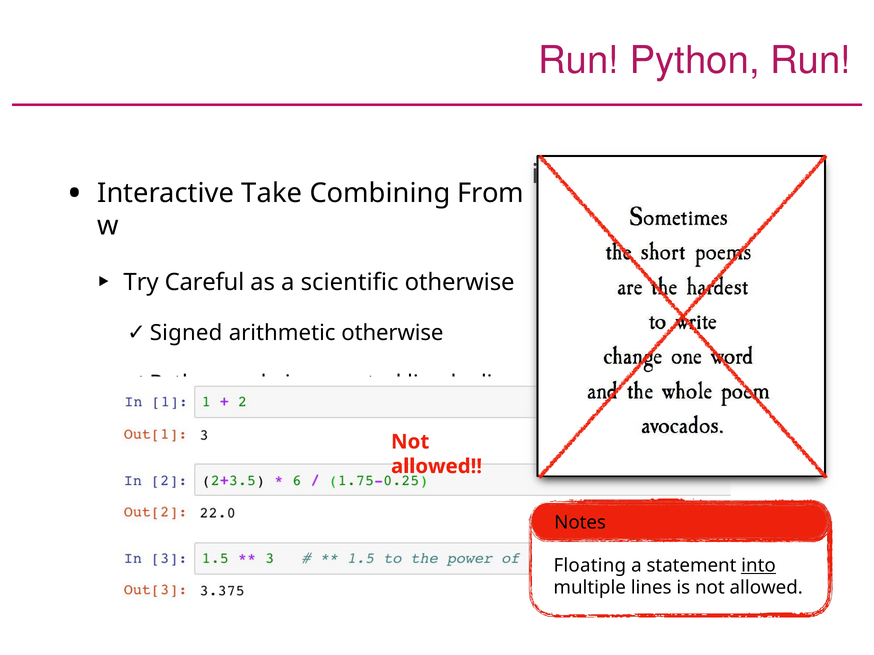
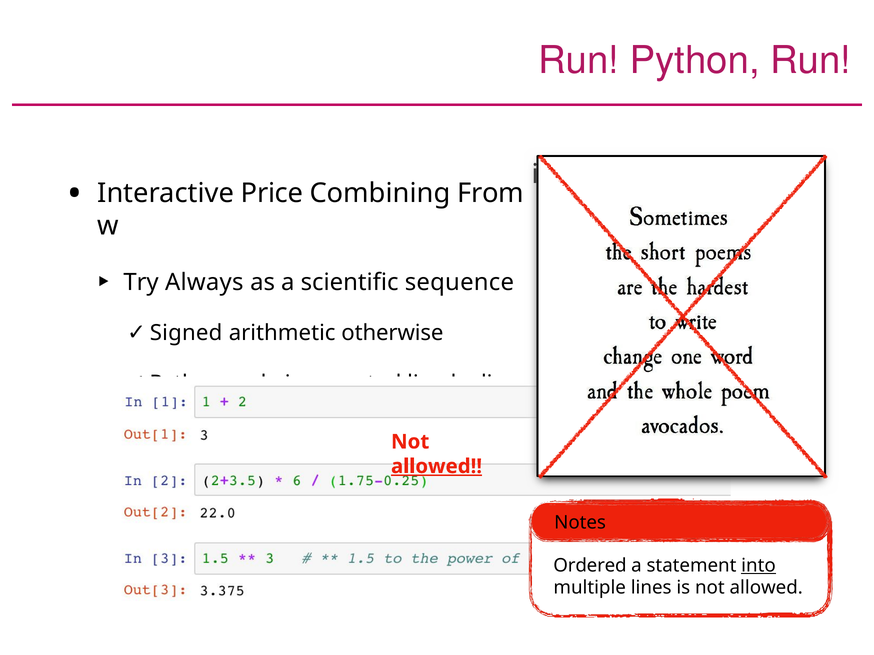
Take: Take -> Price
Careful: Careful -> Always
scientific otherwise: otherwise -> sequence
allowed at (437, 467) underline: none -> present
Floating: Floating -> Ordered
